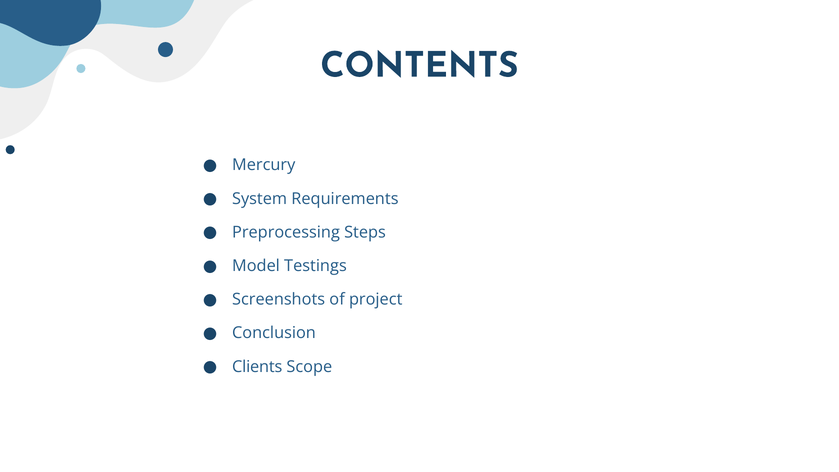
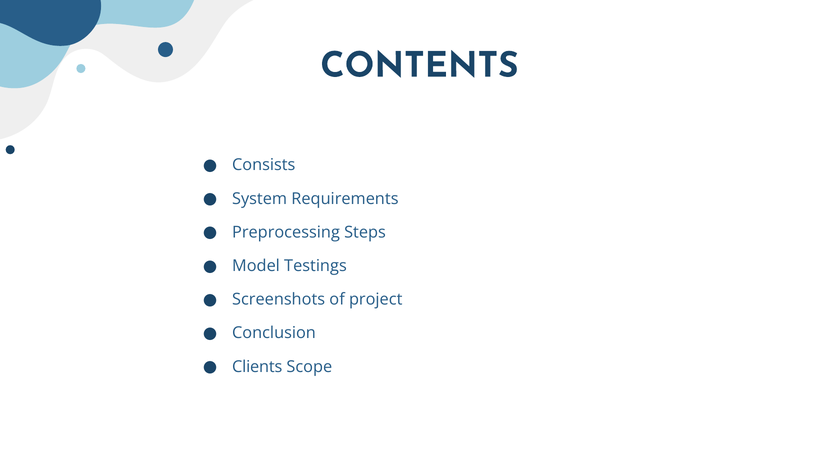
Mercury: Mercury -> Consists
